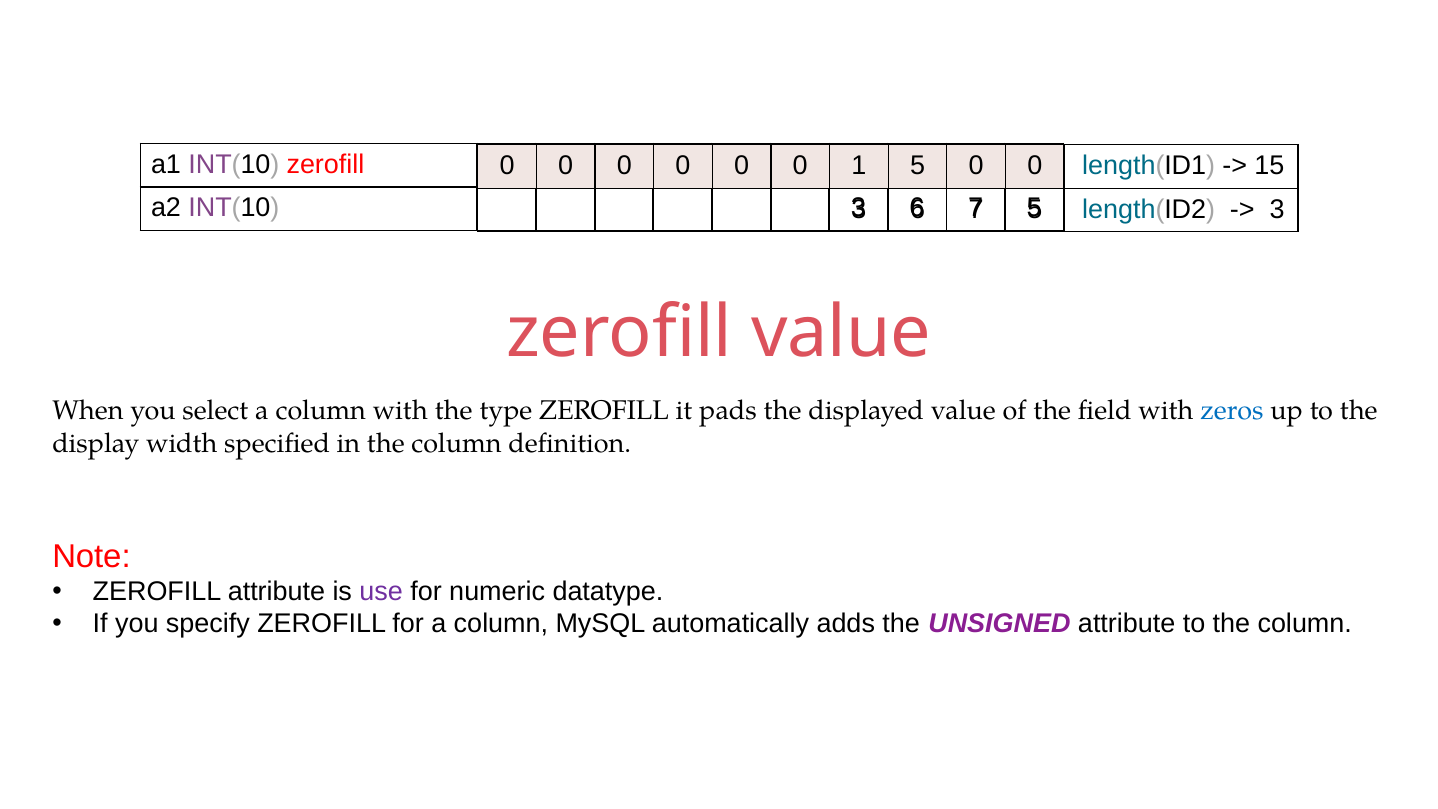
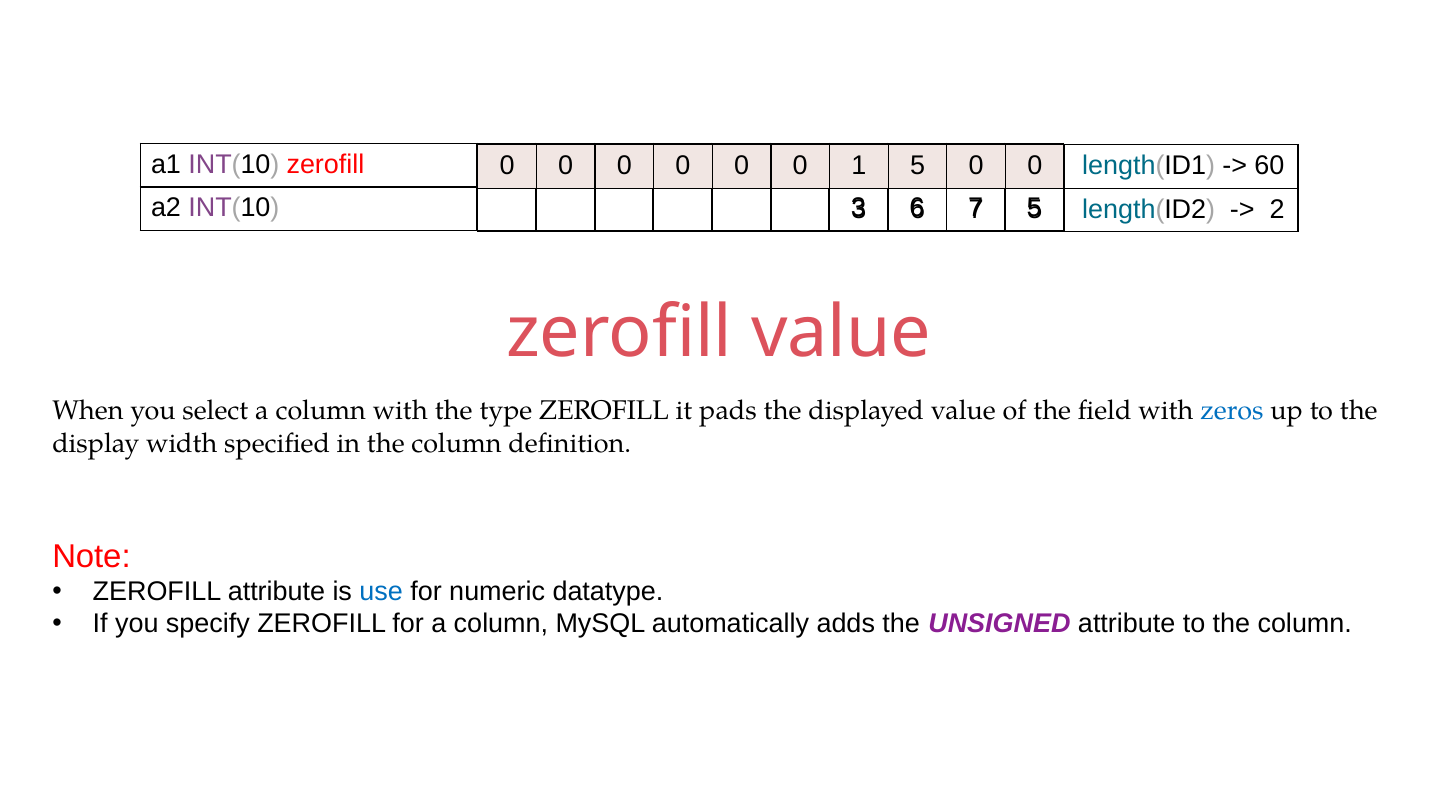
15: 15 -> 60
3 at (1277, 209): 3 -> 2
use colour: purple -> blue
